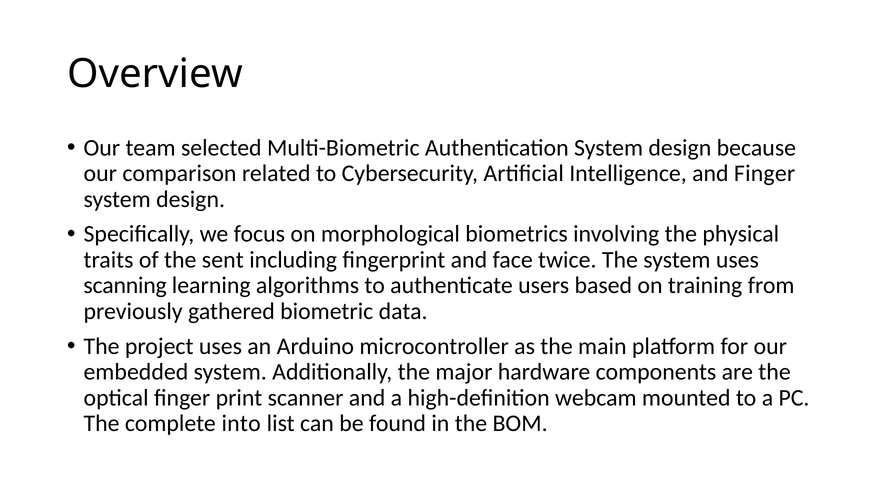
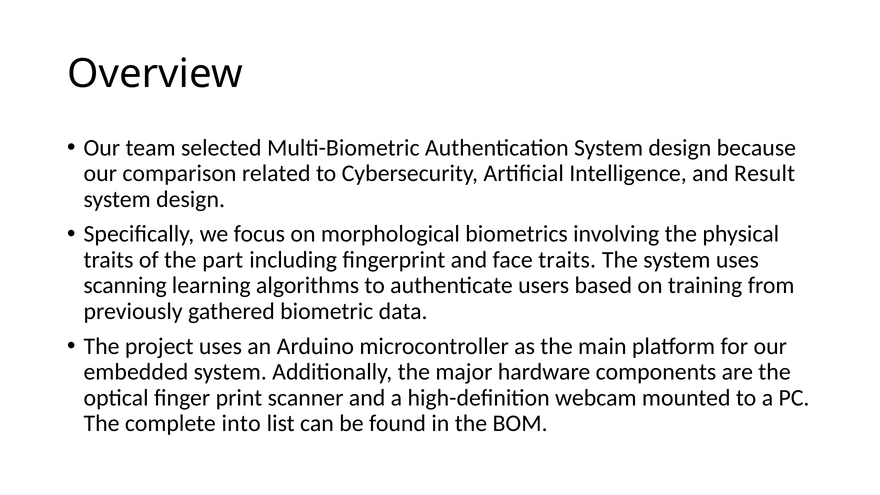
and Finger: Finger -> Result
sent: sent -> part
face twice: twice -> traits
